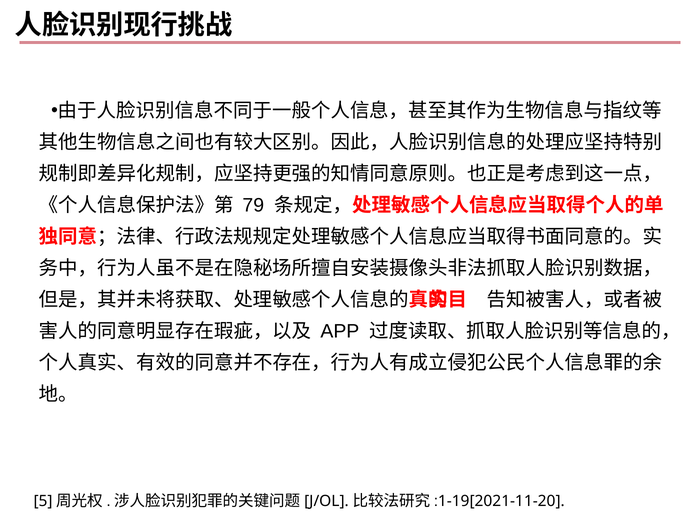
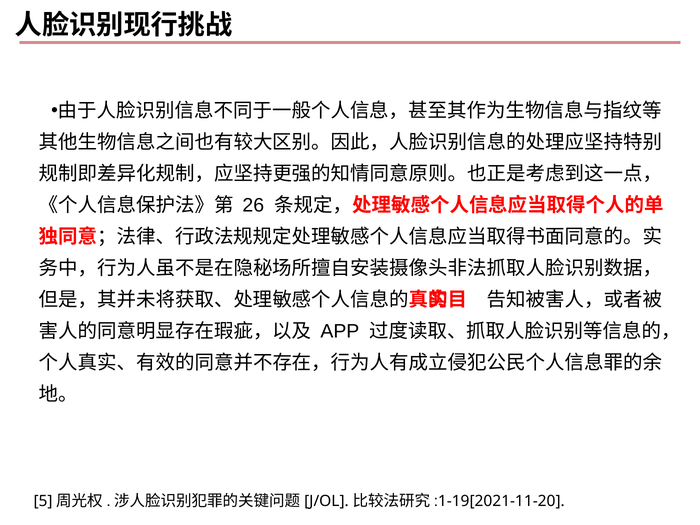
79: 79 -> 26
